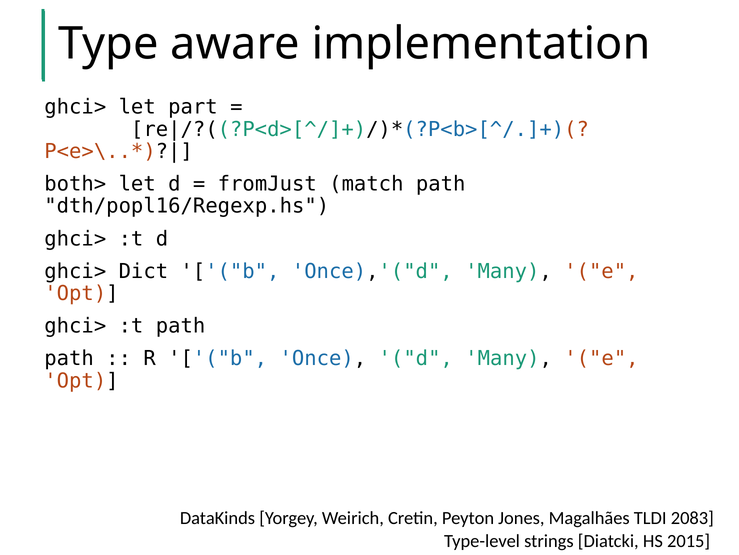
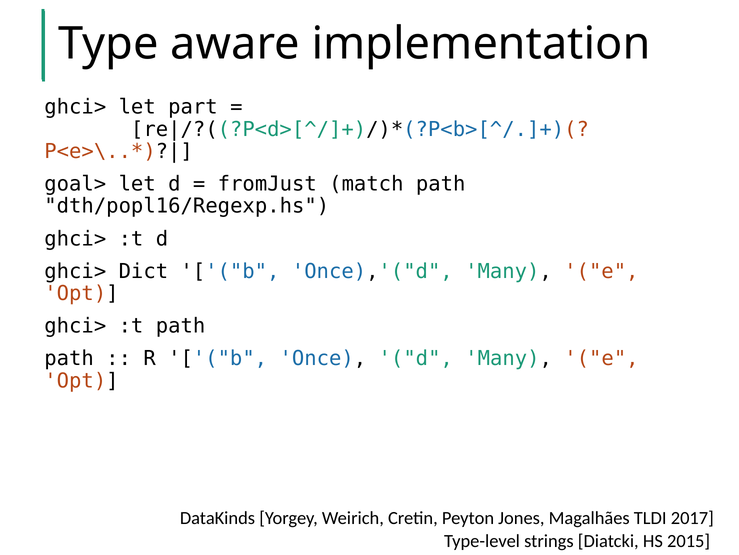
both>: both> -> goal>
2083: 2083 -> 2017
